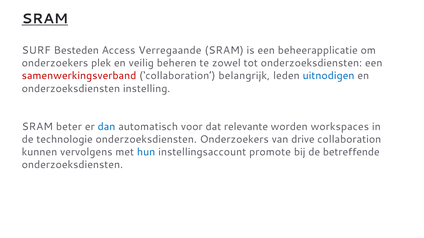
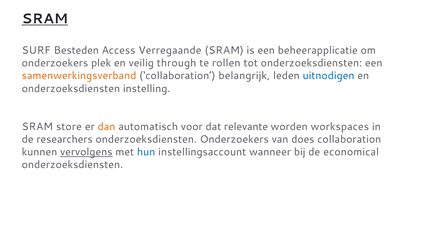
beheren: beheren -> through
zowel: zowel -> rollen
samenwerkingsverband colour: red -> orange
beter: beter -> store
dan colour: blue -> orange
technologie: technologie -> researchers
drive: drive -> does
vervolgens underline: none -> present
promote: promote -> wanneer
betreffende: betreffende -> economical
